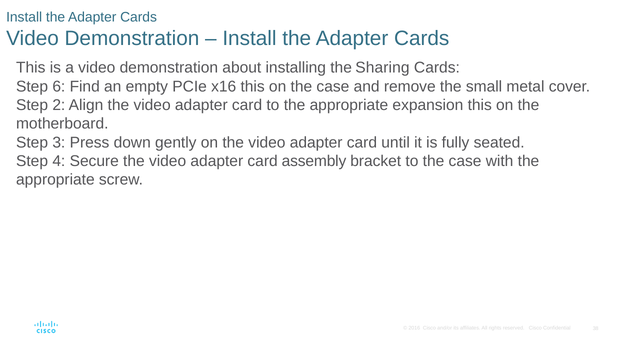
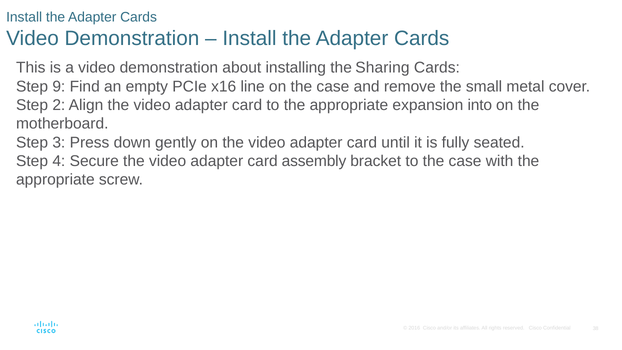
6: 6 -> 9
x16 this: this -> line
expansion this: this -> into
